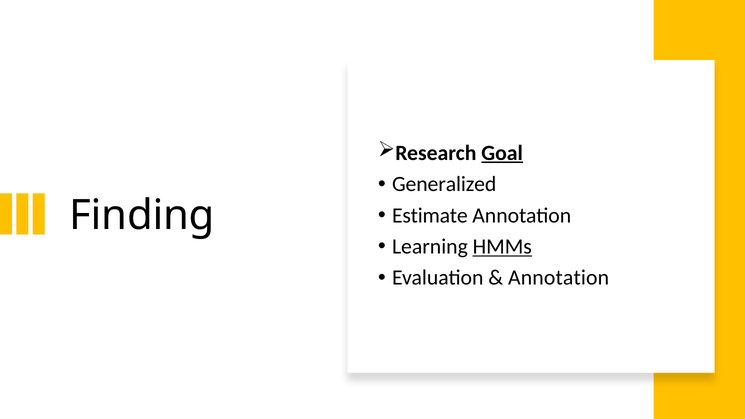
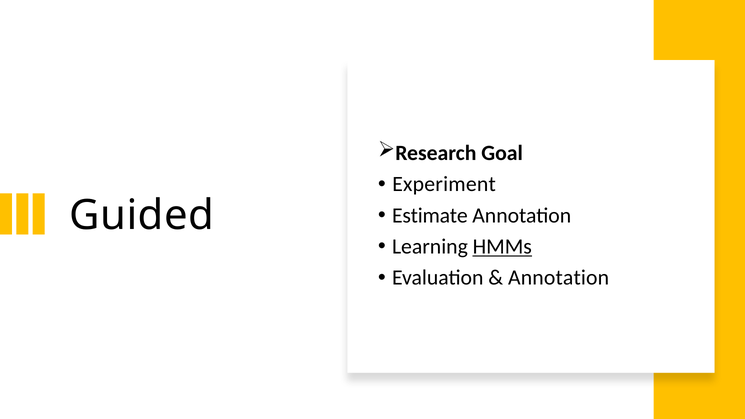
Goal underline: present -> none
Generalized: Generalized -> Experiment
Finding: Finding -> Guided
